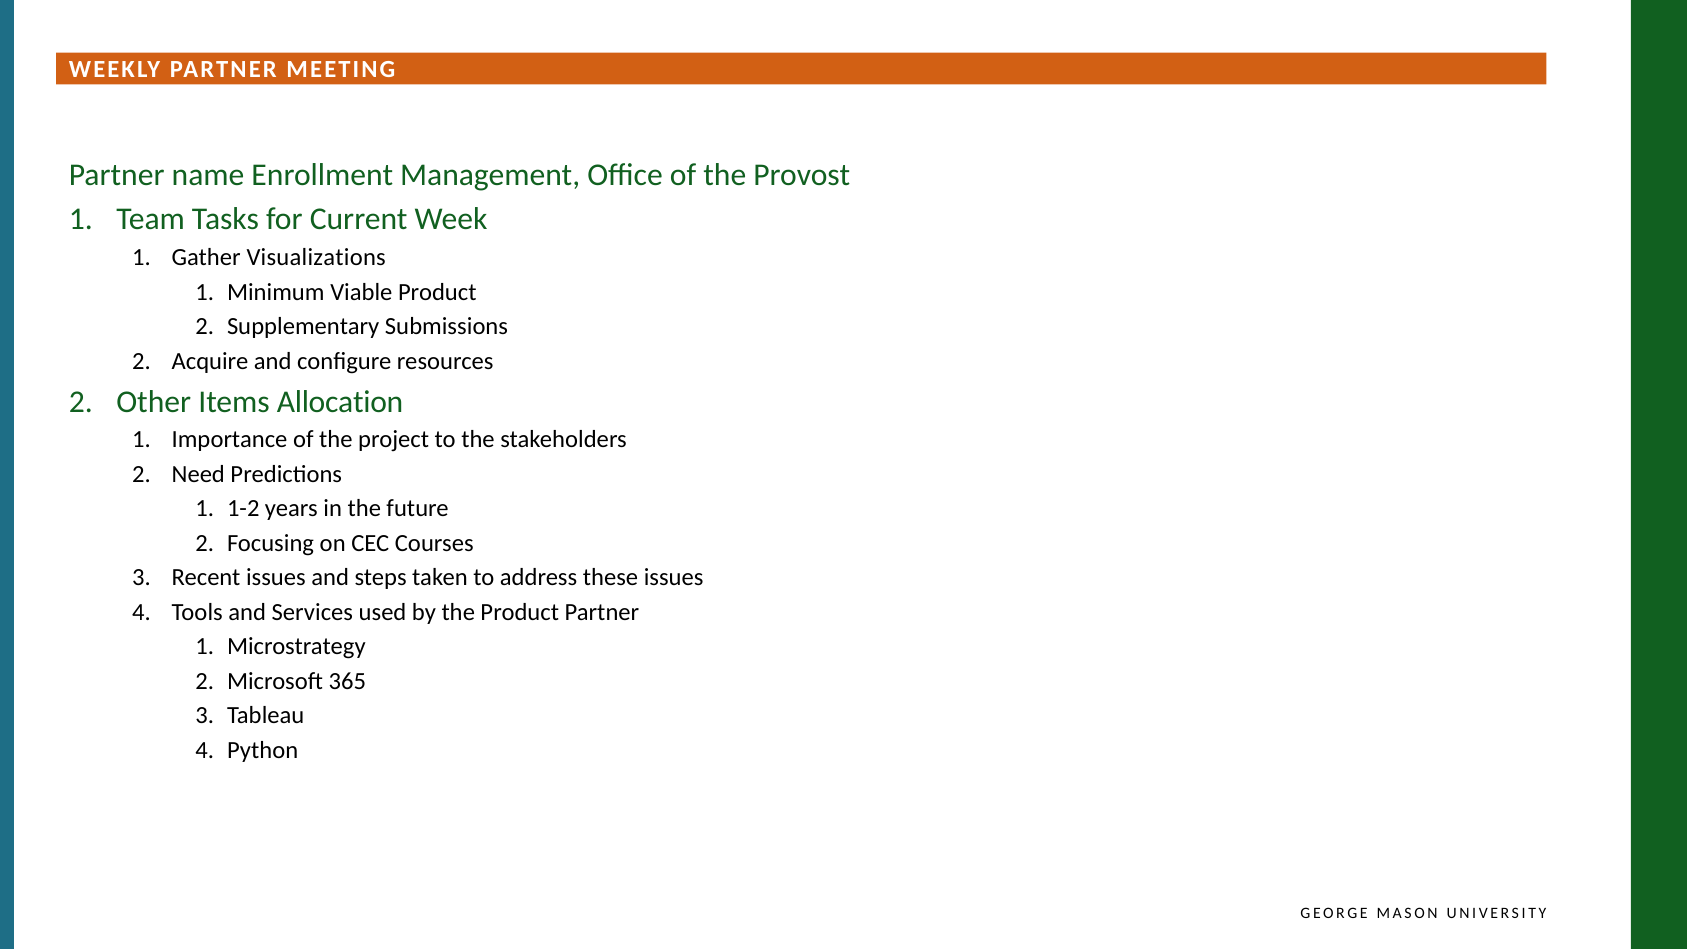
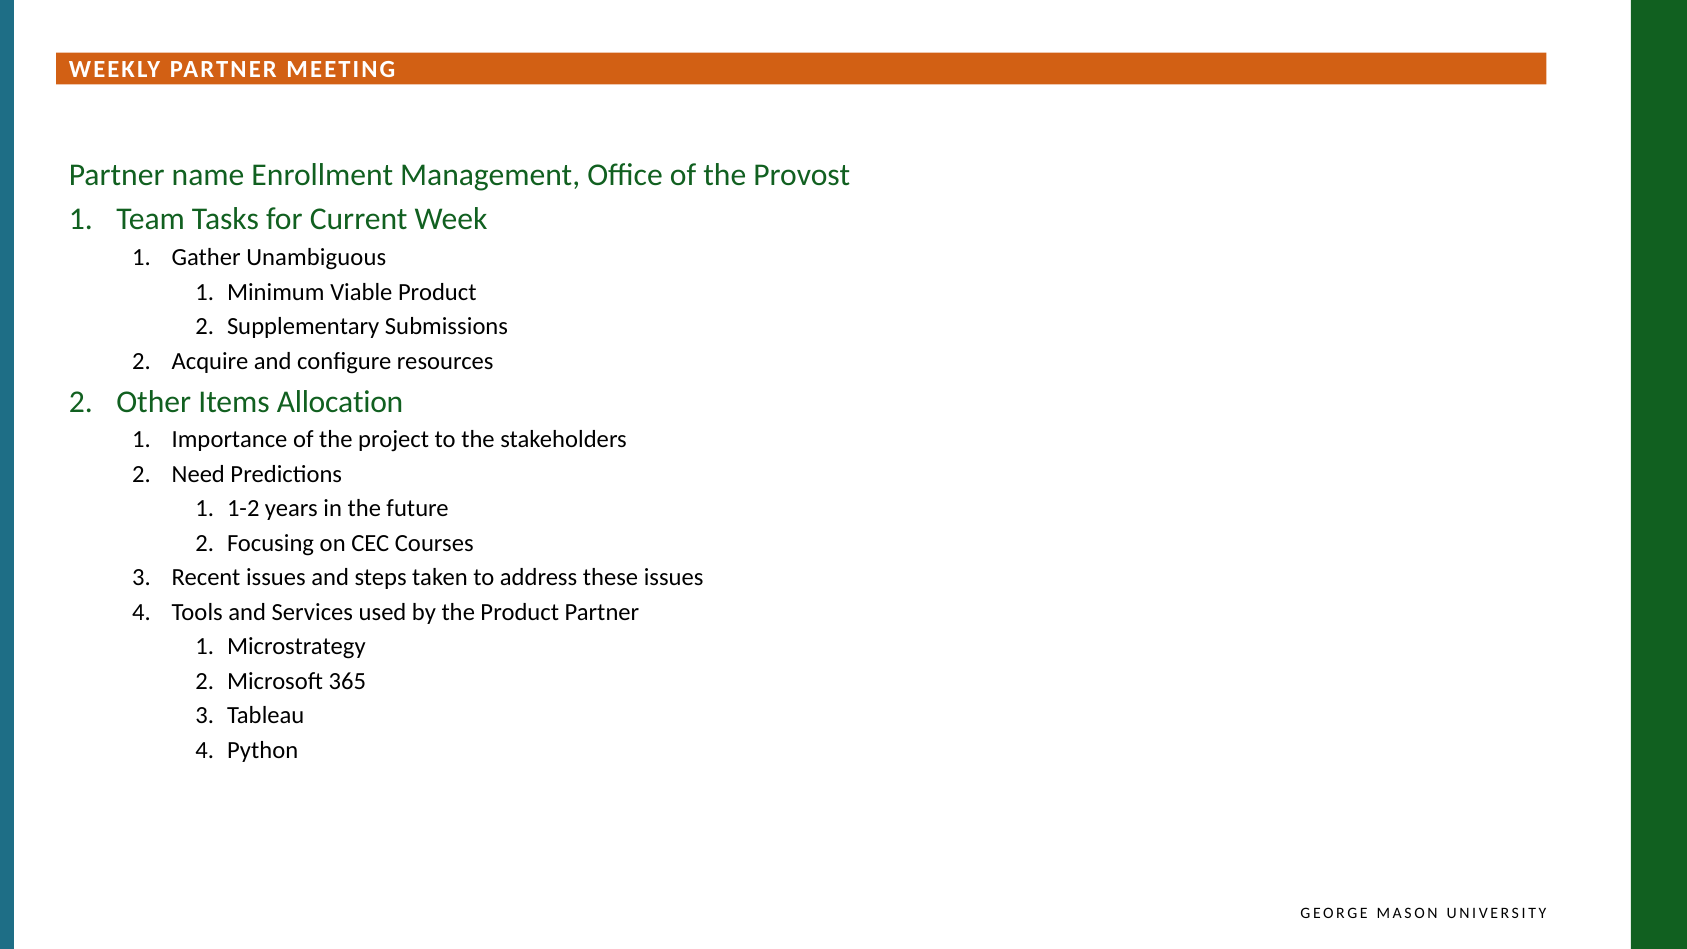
Visualizations: Visualizations -> Unambiguous
